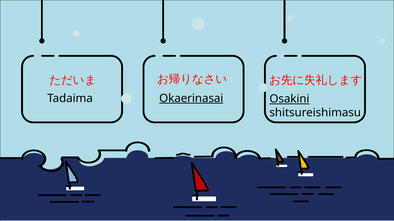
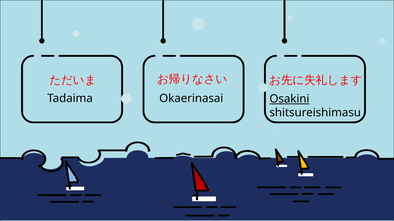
Okaerinasai underline: present -> none
